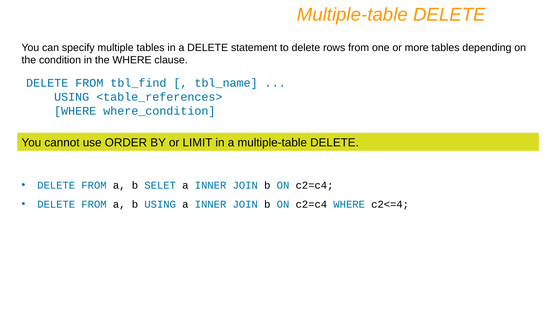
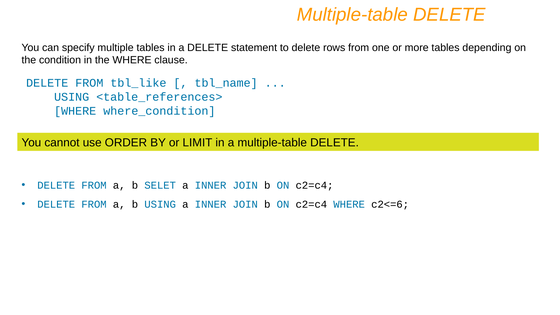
tbl_find: tbl_find -> tbl_like
c2<=4: c2<=4 -> c2<=6
